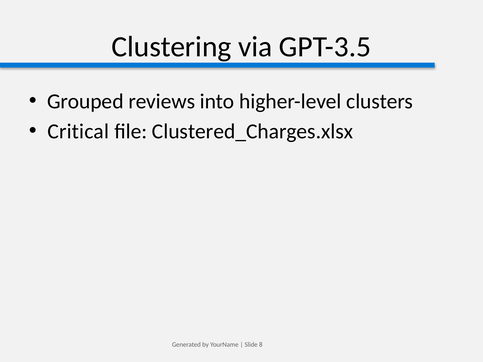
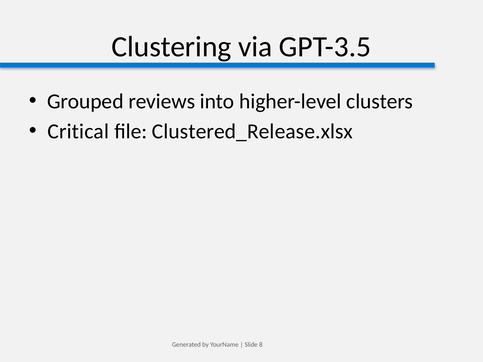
Clustered_Charges.xlsx: Clustered_Charges.xlsx -> Clustered_Release.xlsx
